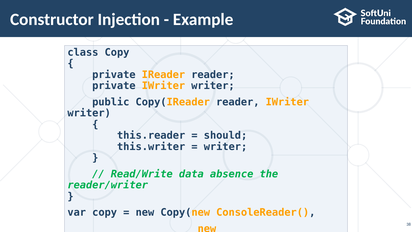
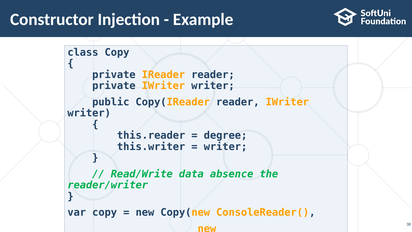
should: should -> degree
